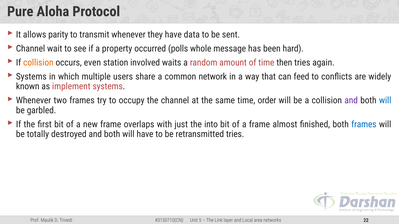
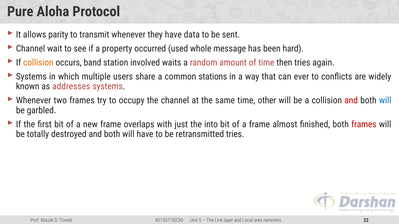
polls: polls -> used
even: even -> band
network: network -> stations
feed: feed -> ever
implement: implement -> addresses
order: order -> other
and at (351, 101) colour: purple -> red
frames at (364, 125) colour: blue -> red
